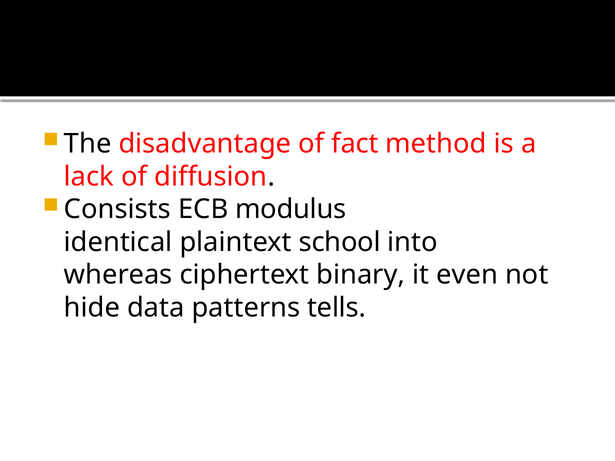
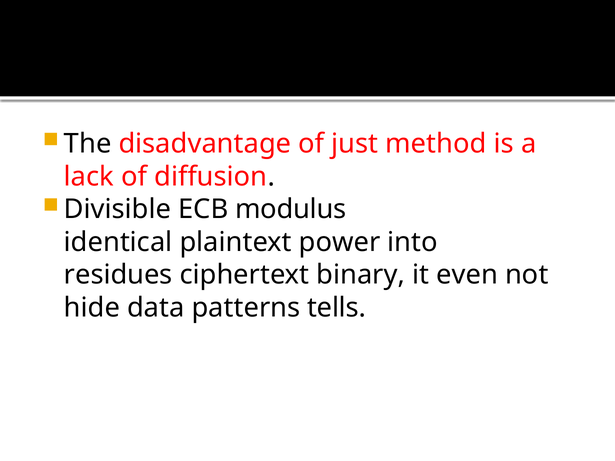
fact: fact -> just
Consists: Consists -> Divisible
school: school -> power
whereas: whereas -> residues
